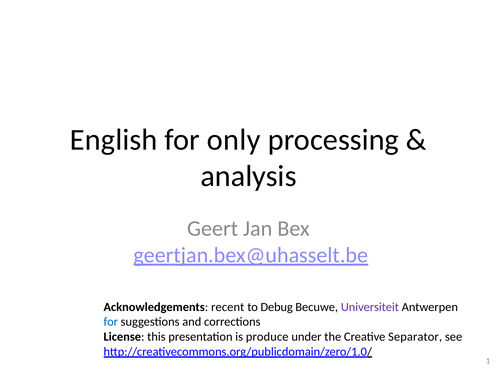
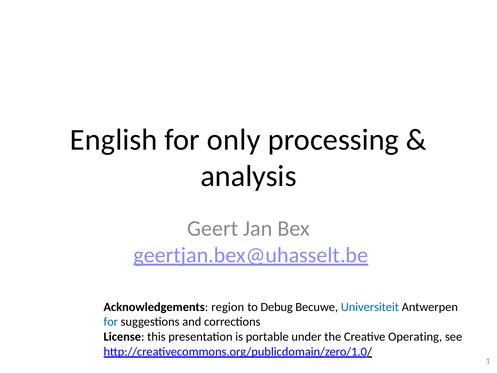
recent: recent -> region
Universiteit colour: purple -> blue
produce: produce -> portable
Separator: Separator -> Operating
